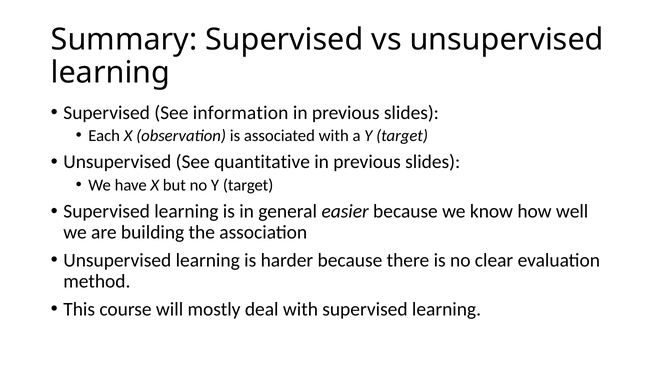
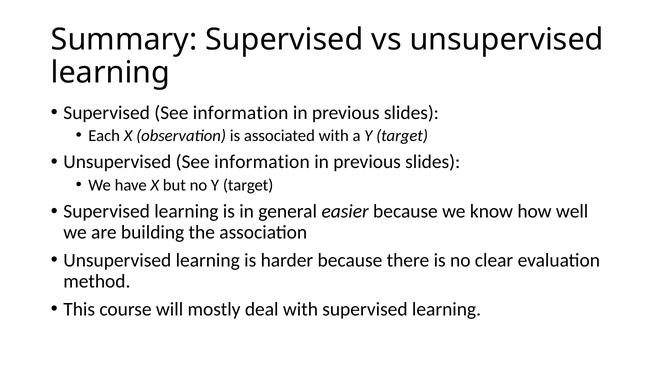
Unsupervised See quantitative: quantitative -> information
